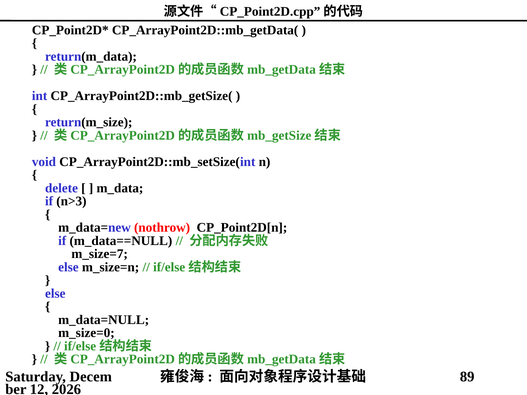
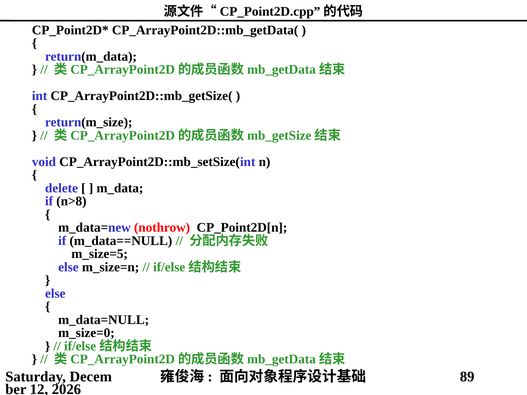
n>3: n>3 -> n>8
m_size=7: m_size=7 -> m_size=5
